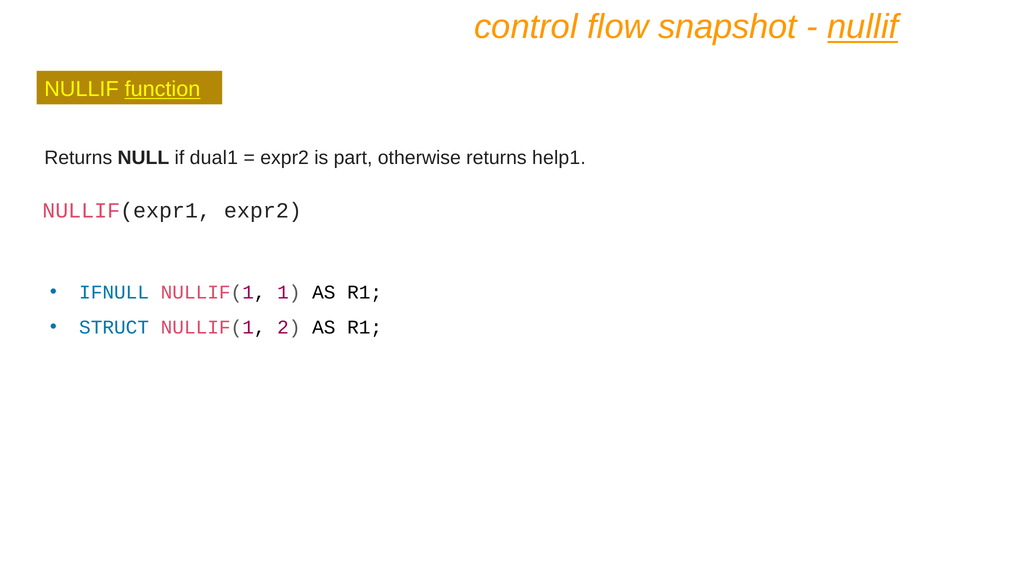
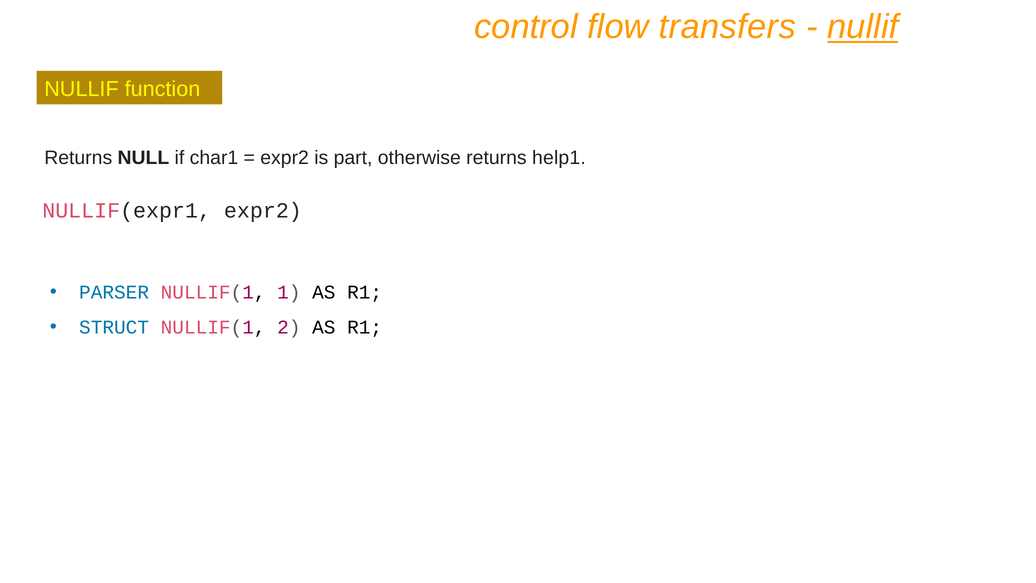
snapshot: snapshot -> transfers
function underline: present -> none
dual1: dual1 -> char1
IFNULL: IFNULL -> PARSER
